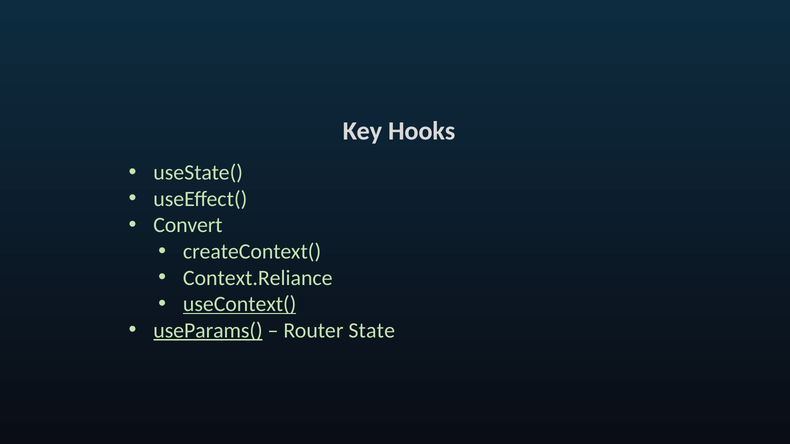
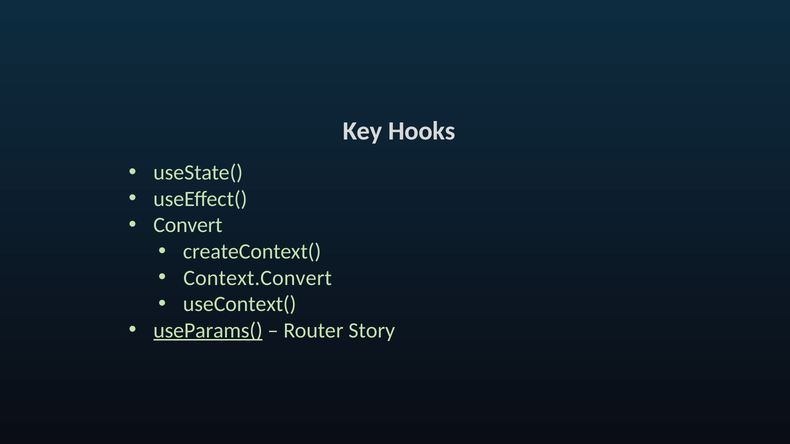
Context.Reliance: Context.Reliance -> Context.Convert
useContext( underline: present -> none
State: State -> Story
